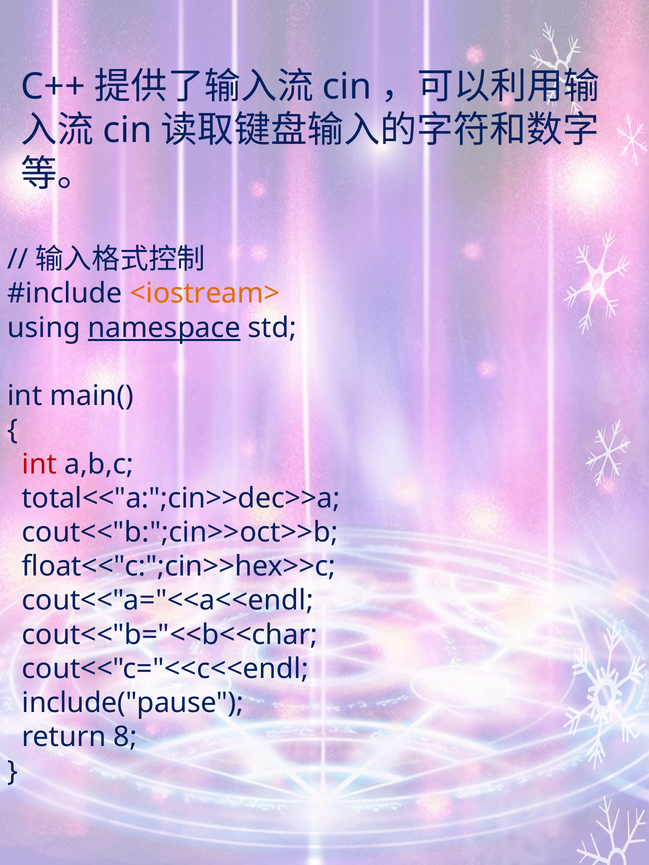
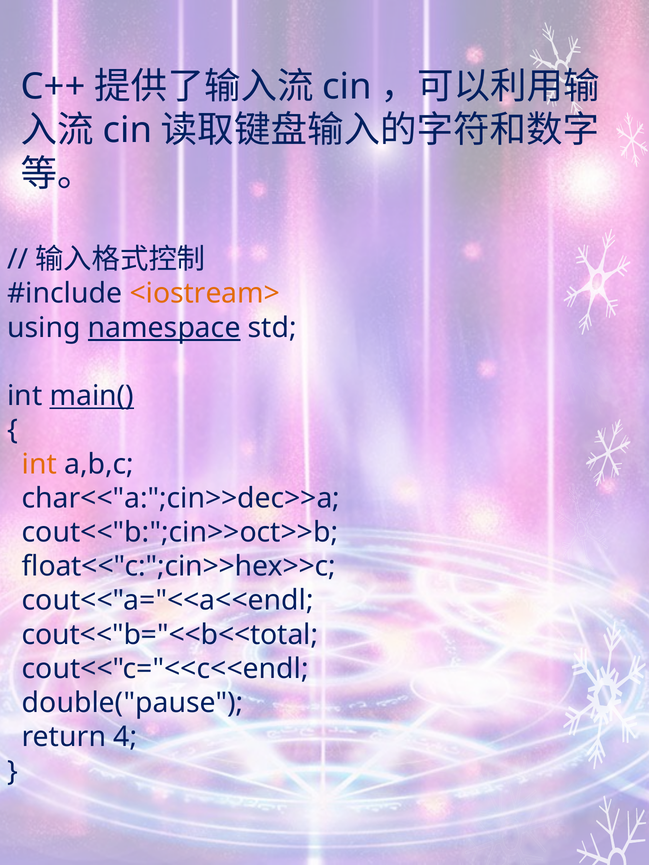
main( underline: none -> present
int at (39, 464) colour: red -> orange
total<<"a:";cin>>dec>>a: total<<"a:";cin>>dec>>a -> char<<"a:";cin>>dec>>a
cout<<"b="<<b<<char: cout<<"b="<<b<<char -> cout<<"b="<<b<<total
include("pause: include("pause -> double("pause
8: 8 -> 4
